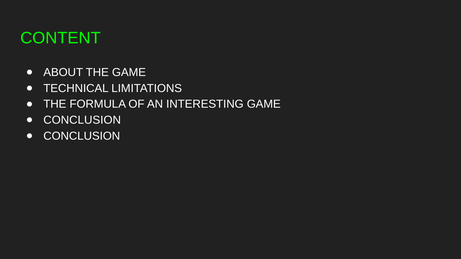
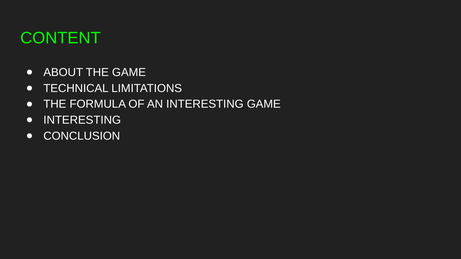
CONCLUSION at (82, 120): CONCLUSION -> INTERESTING
